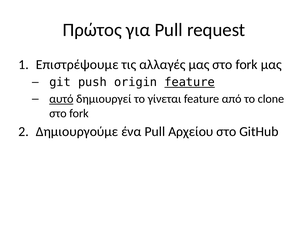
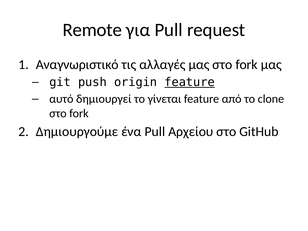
Πρώτος: Πρώτος -> Remote
Επιστρέψουμε: Επιστρέψουμε -> Αναγνωριστικό
αυτό underline: present -> none
